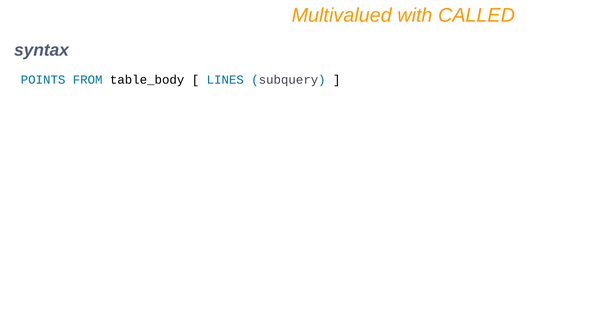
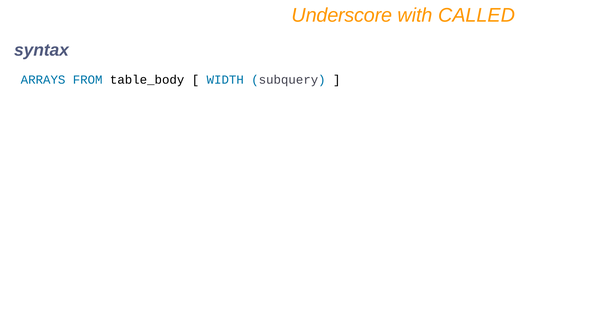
Multivalued: Multivalued -> Underscore
POINTS: POINTS -> ARRAYS
LINES: LINES -> WIDTH
